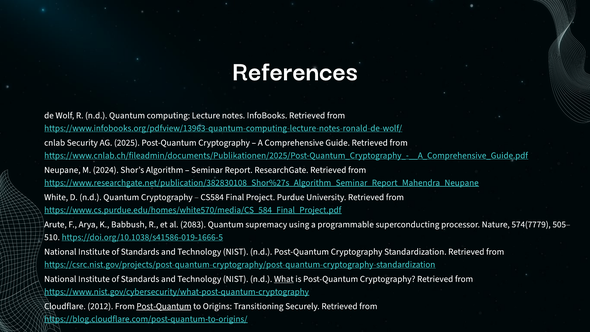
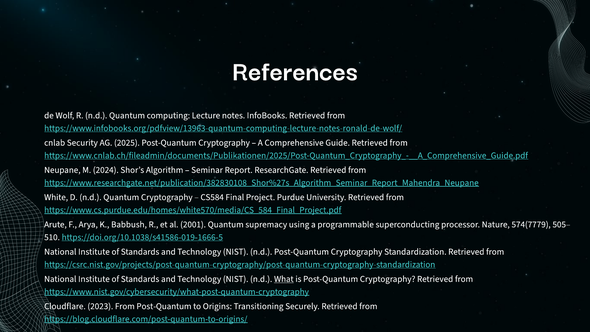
2083: 2083 -> 2001
2012: 2012 -> 2023
Post-Quantum at (164, 306) underline: present -> none
